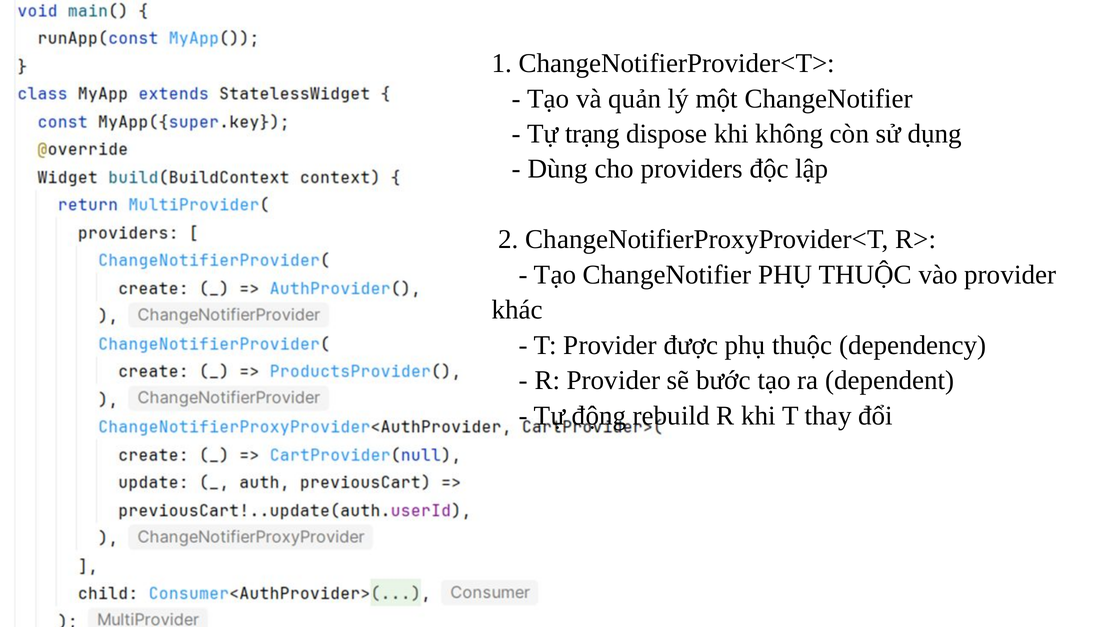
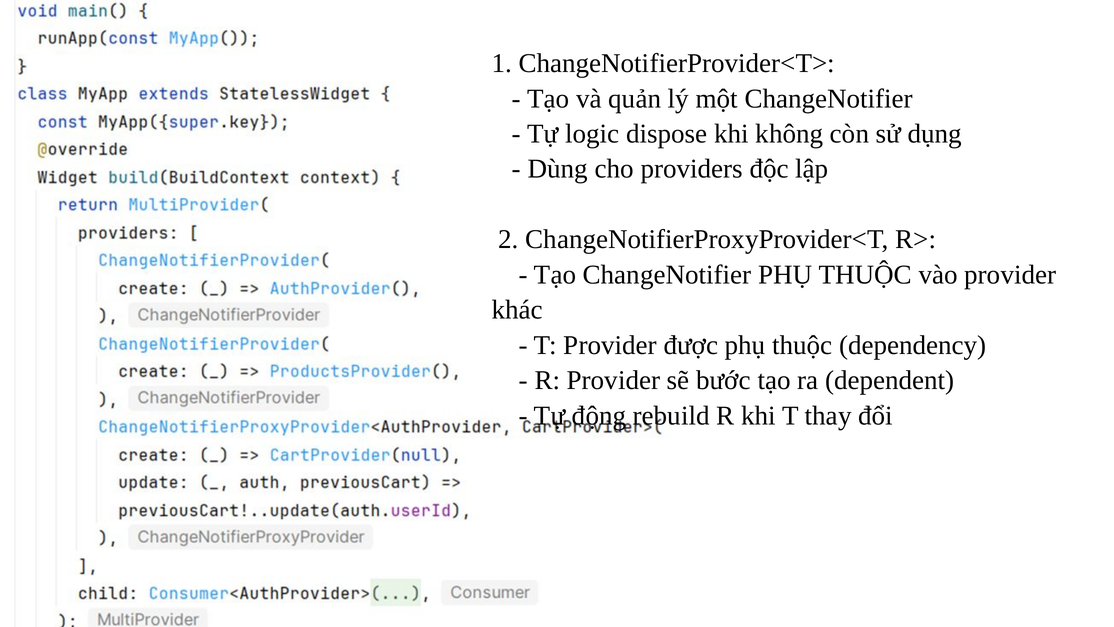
trạng: trạng -> logic
